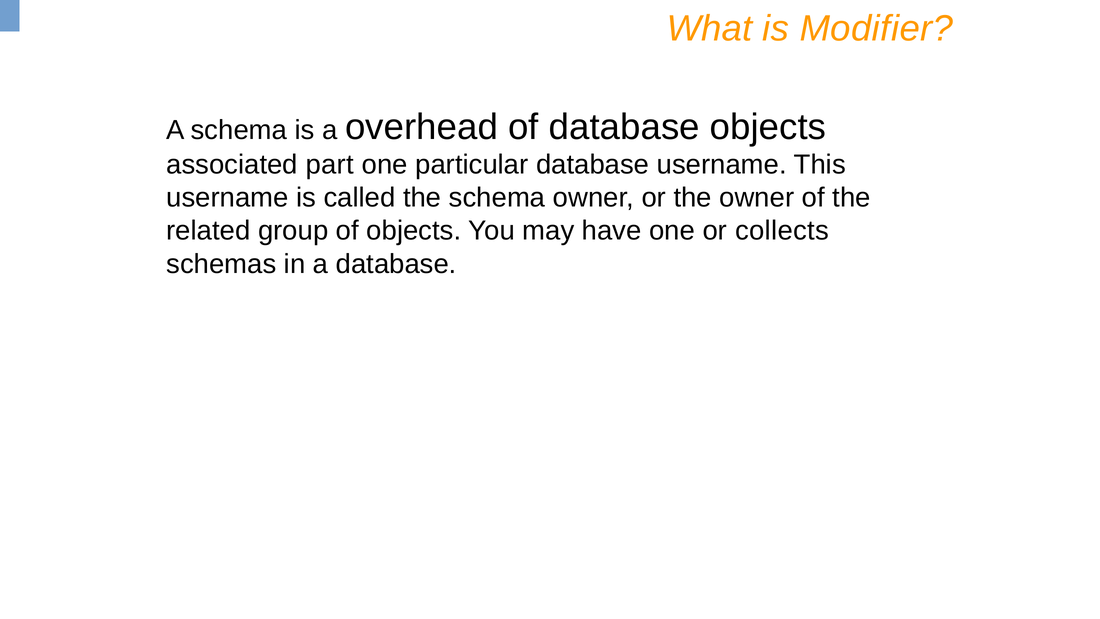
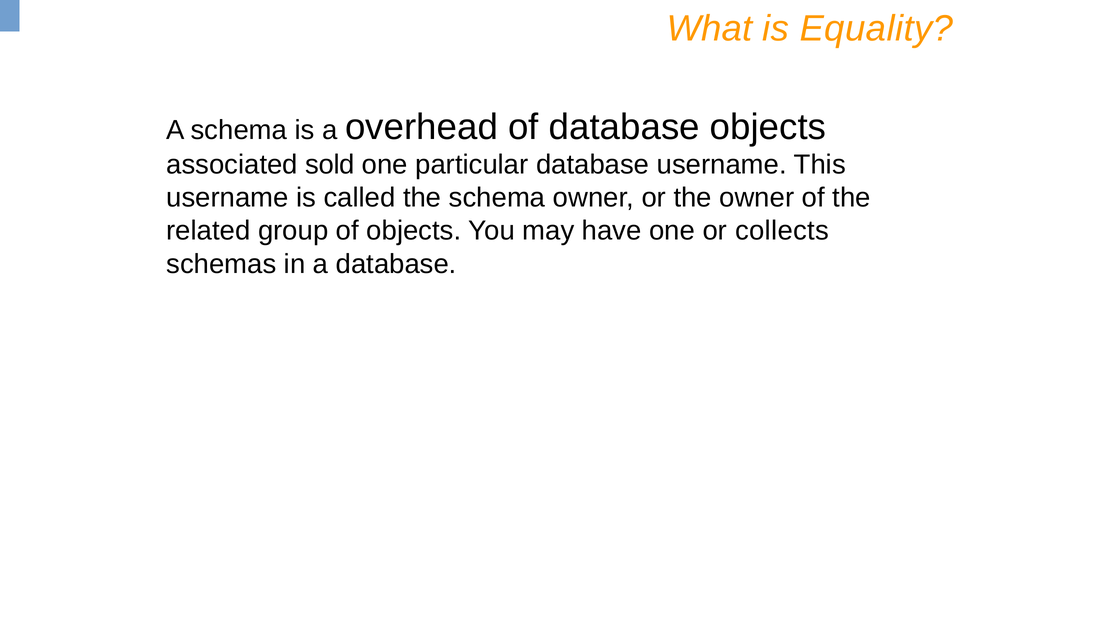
Modifier: Modifier -> Equality
part: part -> sold
